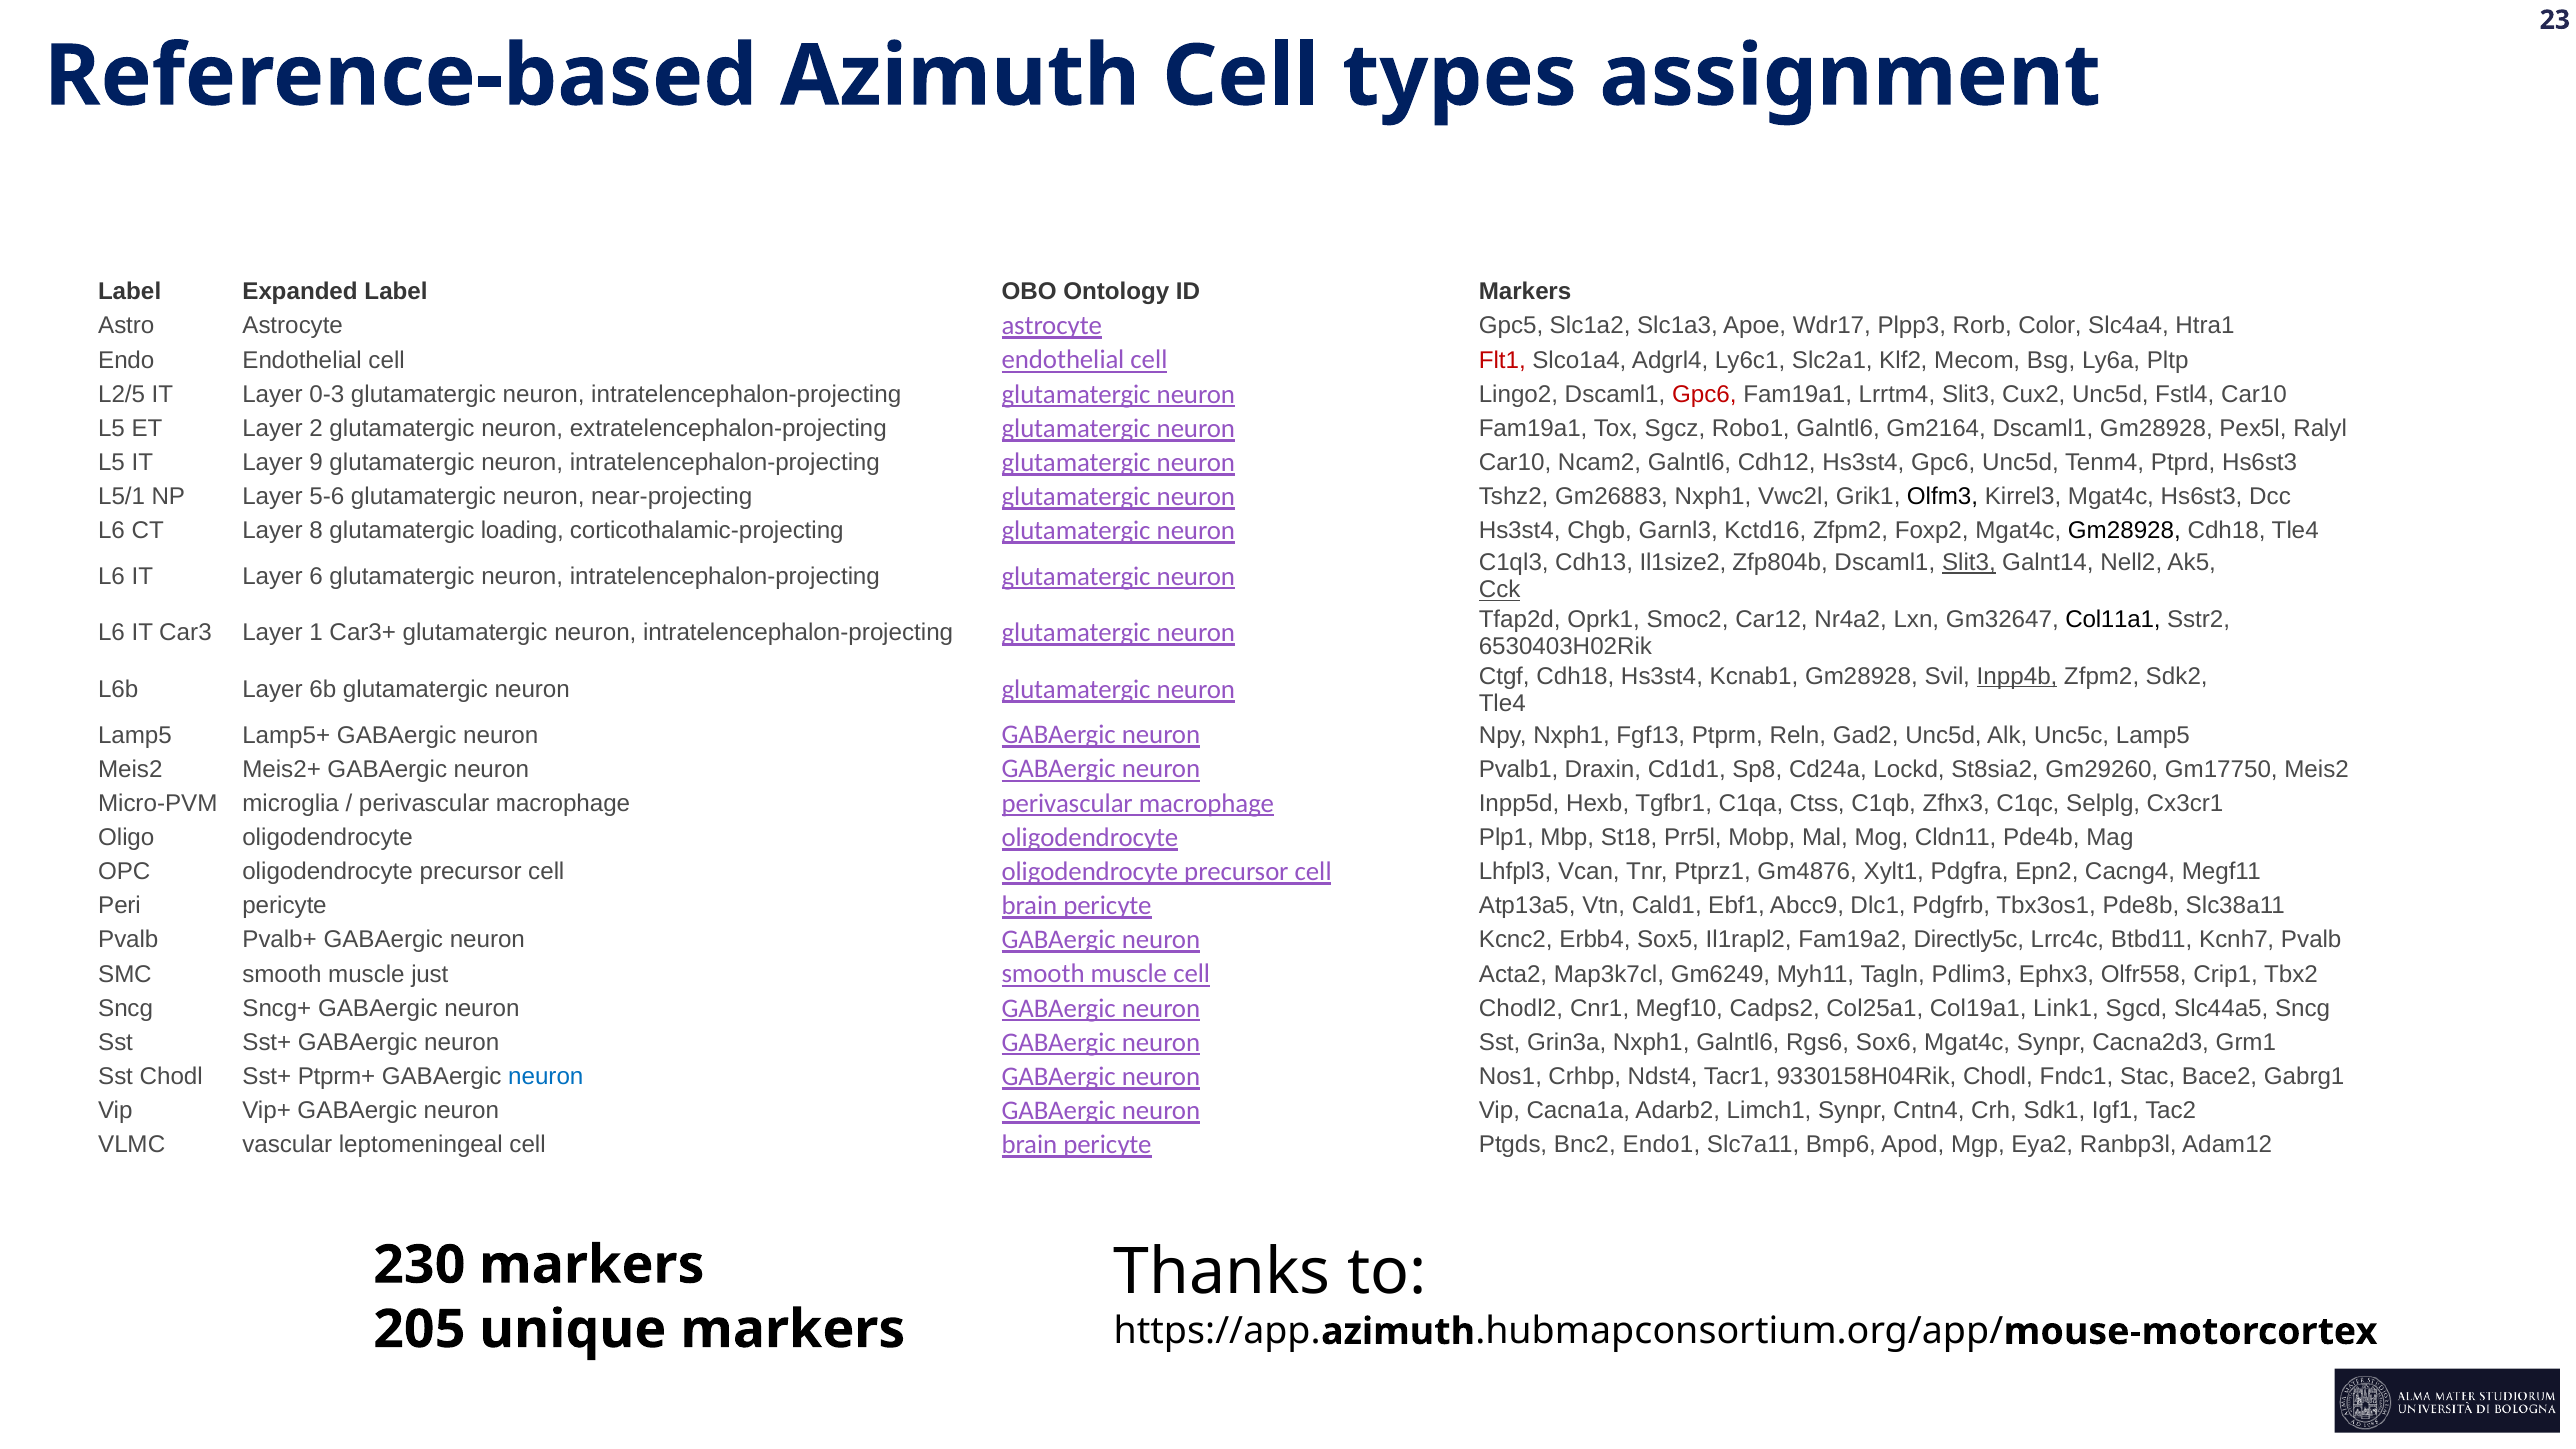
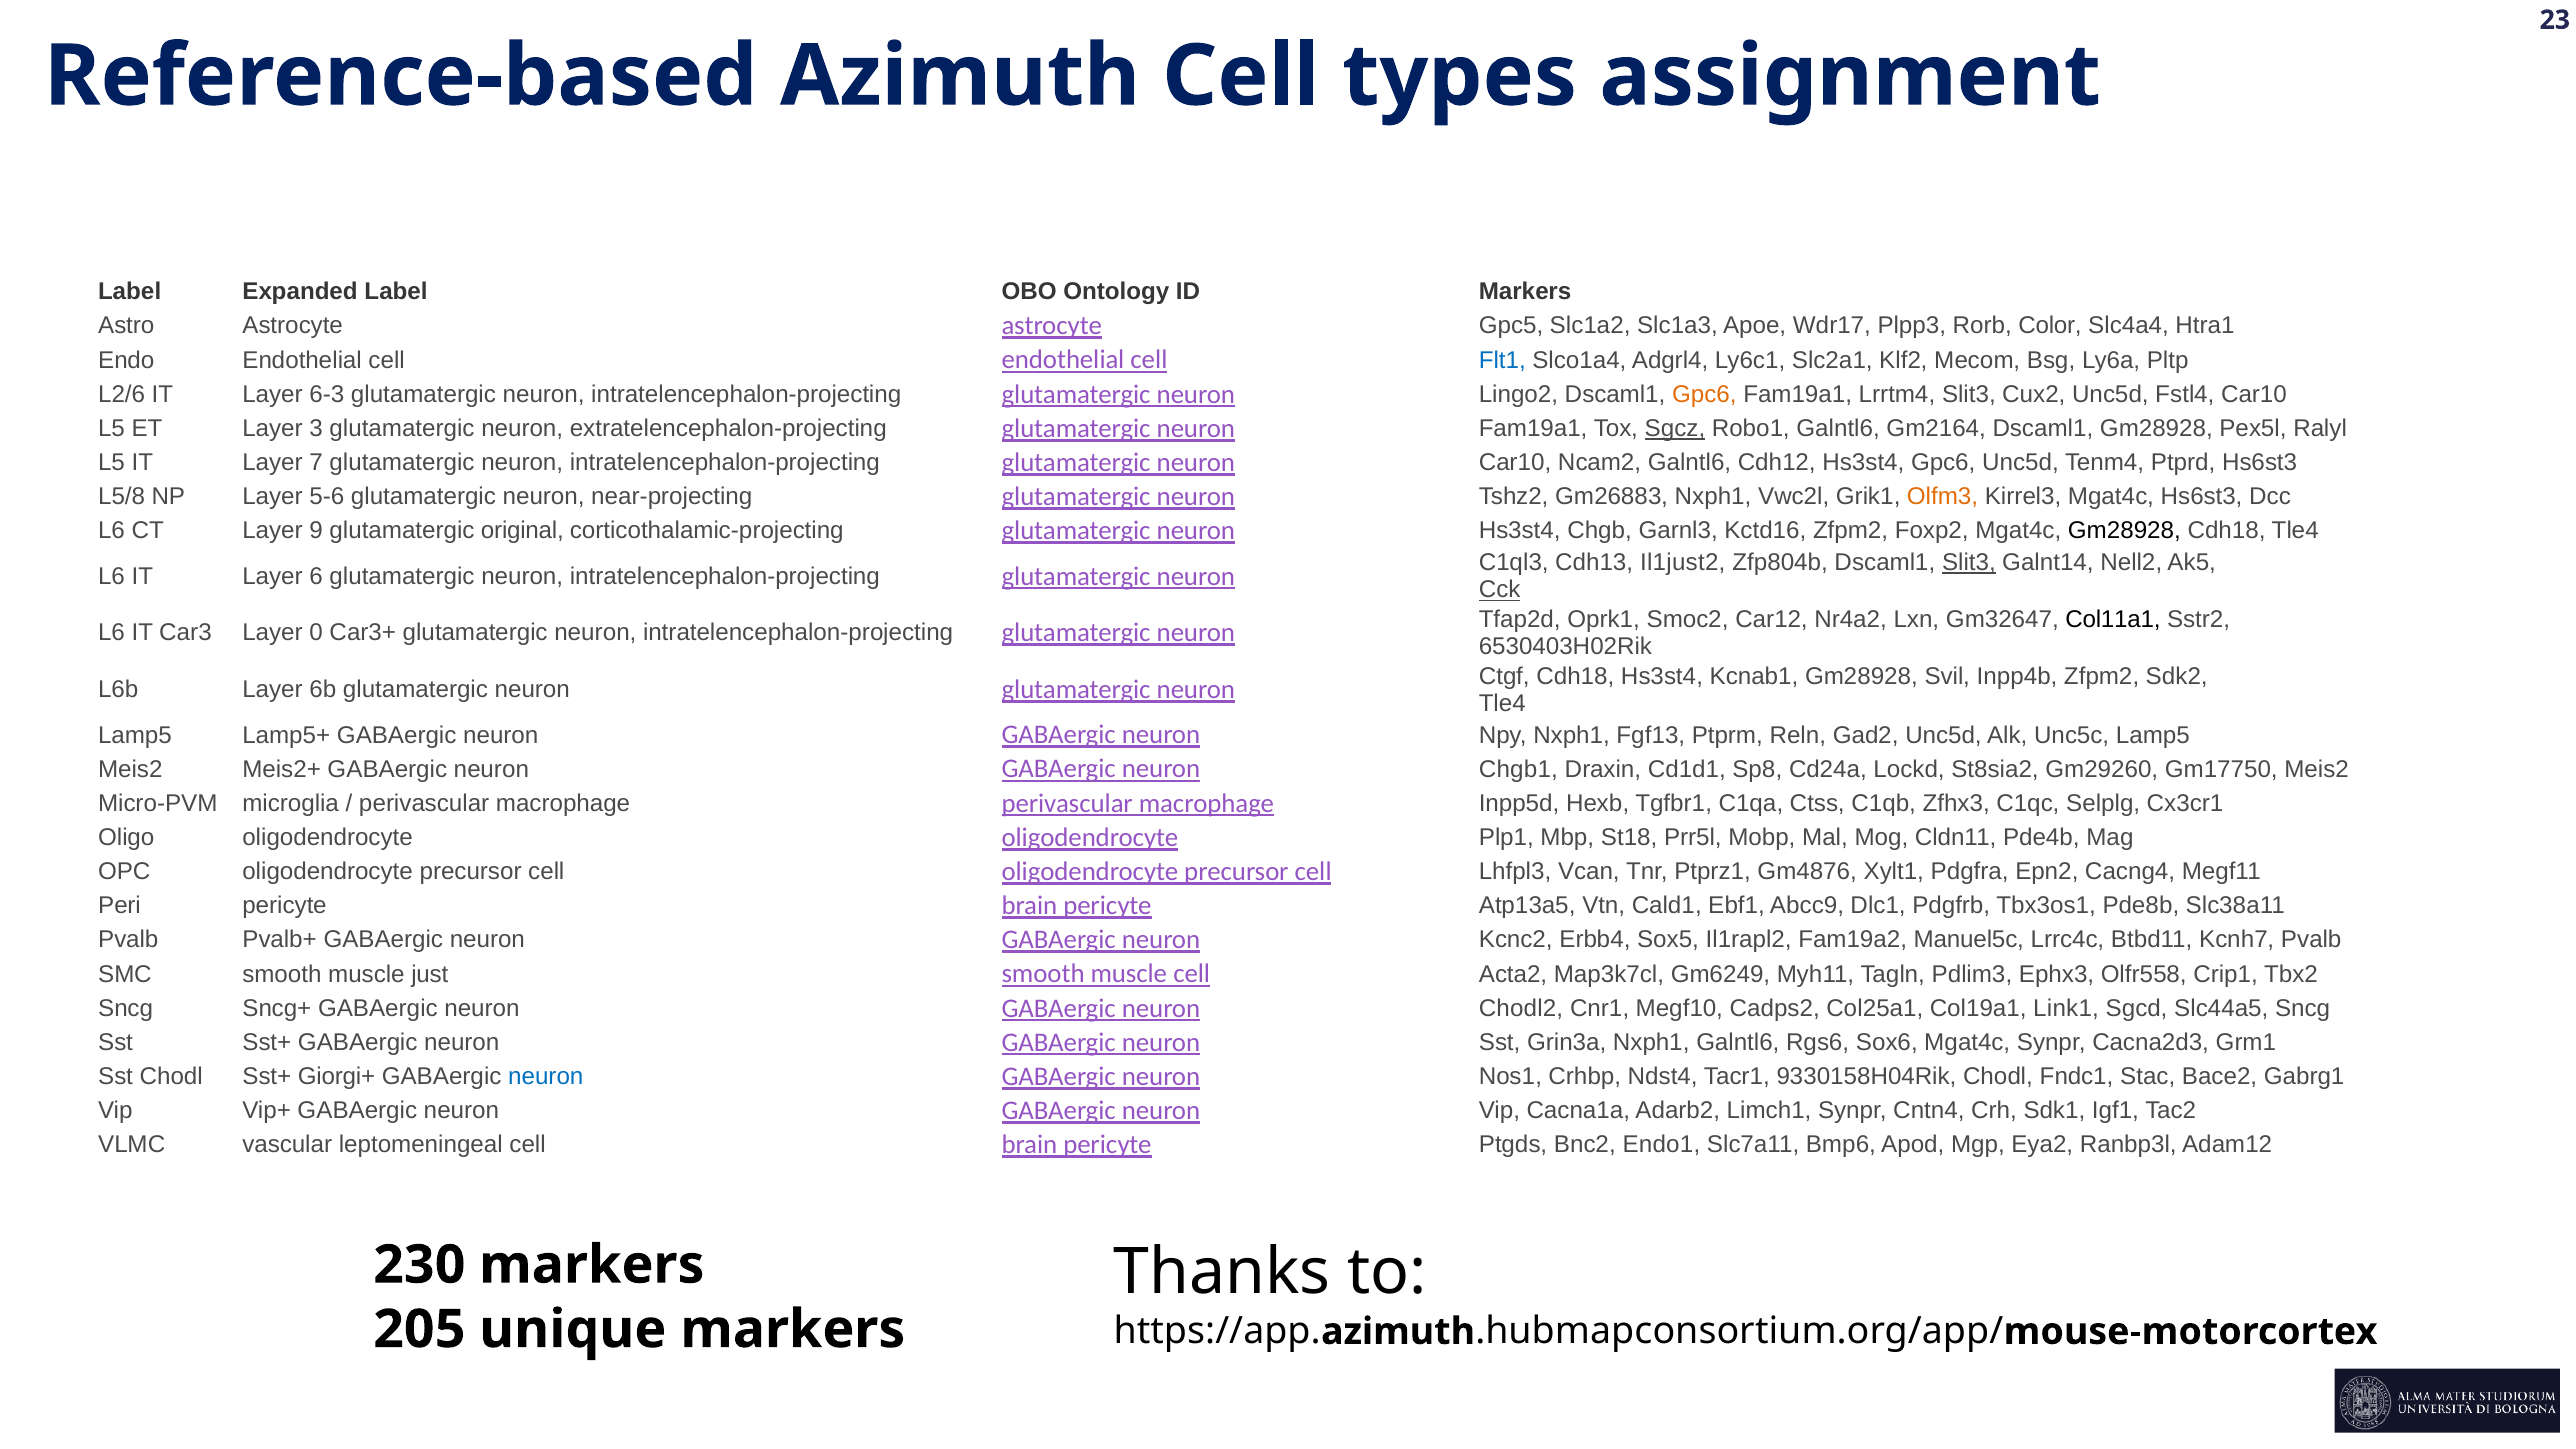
Flt1 colour: red -> blue
L2/5: L2/5 -> L2/6
0-3: 0-3 -> 6-3
Gpc6 at (1704, 394) colour: red -> orange
2: 2 -> 3
Sgcz underline: none -> present
9: 9 -> 7
L5/1: L5/1 -> L5/8
Olfm3 colour: black -> orange
8: 8 -> 9
loading: loading -> original
Il1size2: Il1size2 -> Il1just2
1: 1 -> 0
Inpp4b underline: present -> none
Pvalb1: Pvalb1 -> Chgb1
Directly5c: Directly5c -> Manuel5c
Ptprm+: Ptprm+ -> Giorgi+
